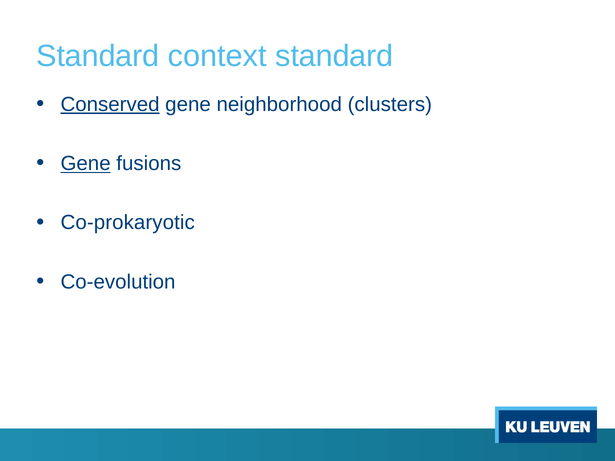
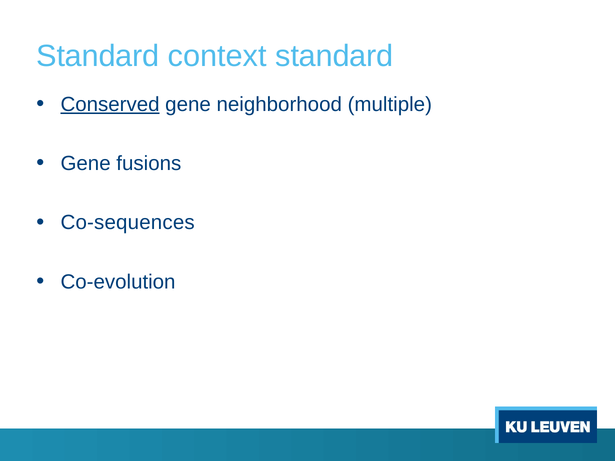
clusters: clusters -> multiple
Gene at (86, 164) underline: present -> none
Co-prokaryotic: Co-prokaryotic -> Co-sequences
